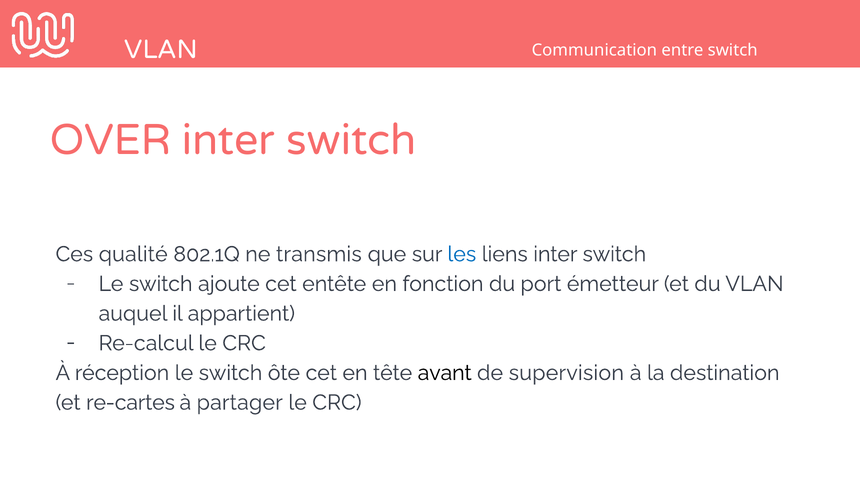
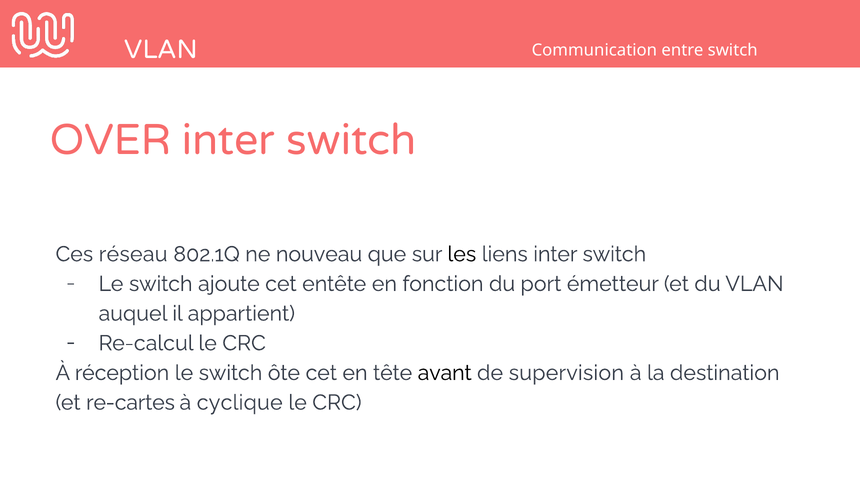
qualité: qualité -> réseau
transmis: transmis -> nouveau
les colour: blue -> black
partager: partager -> cyclique
